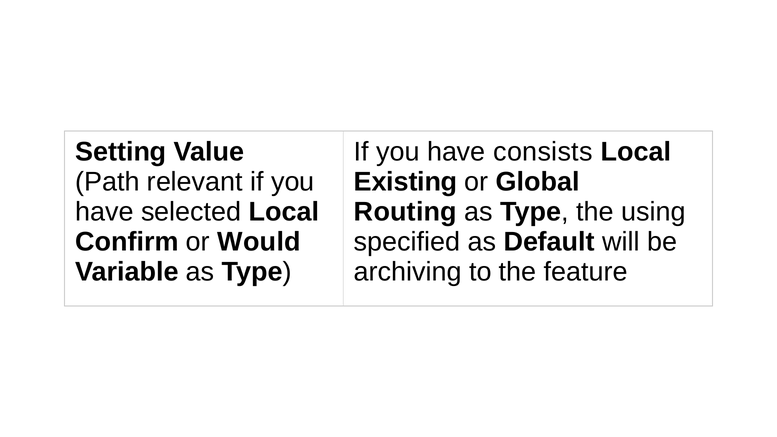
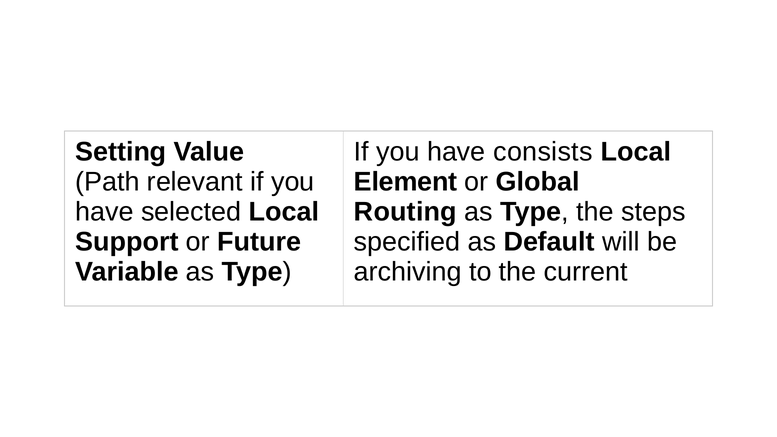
Existing: Existing -> Element
using: using -> steps
Confirm: Confirm -> Support
Would: Would -> Future
feature: feature -> current
